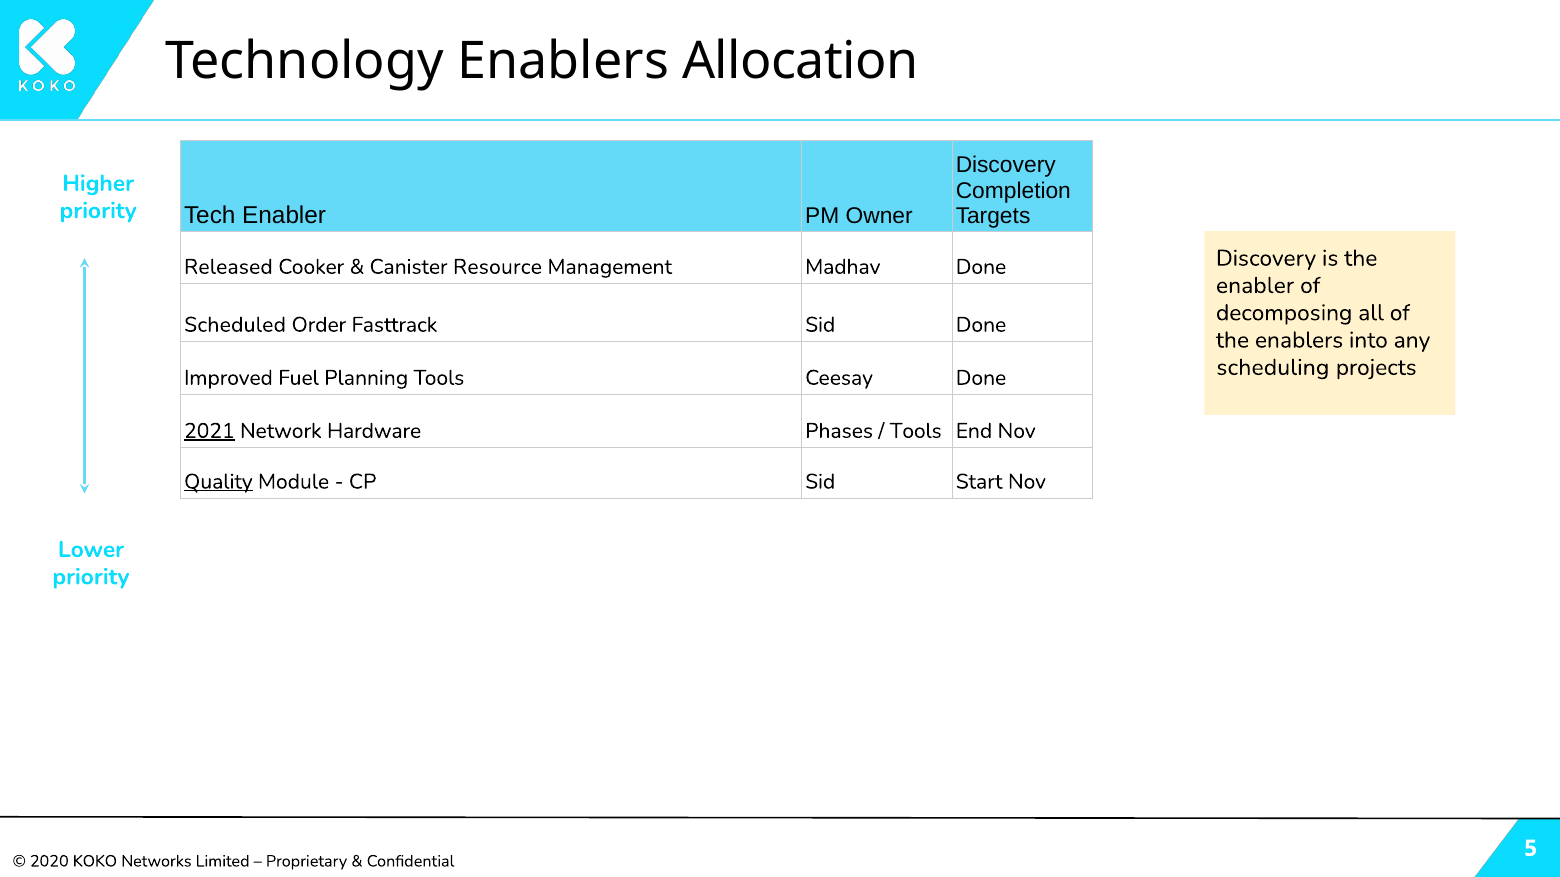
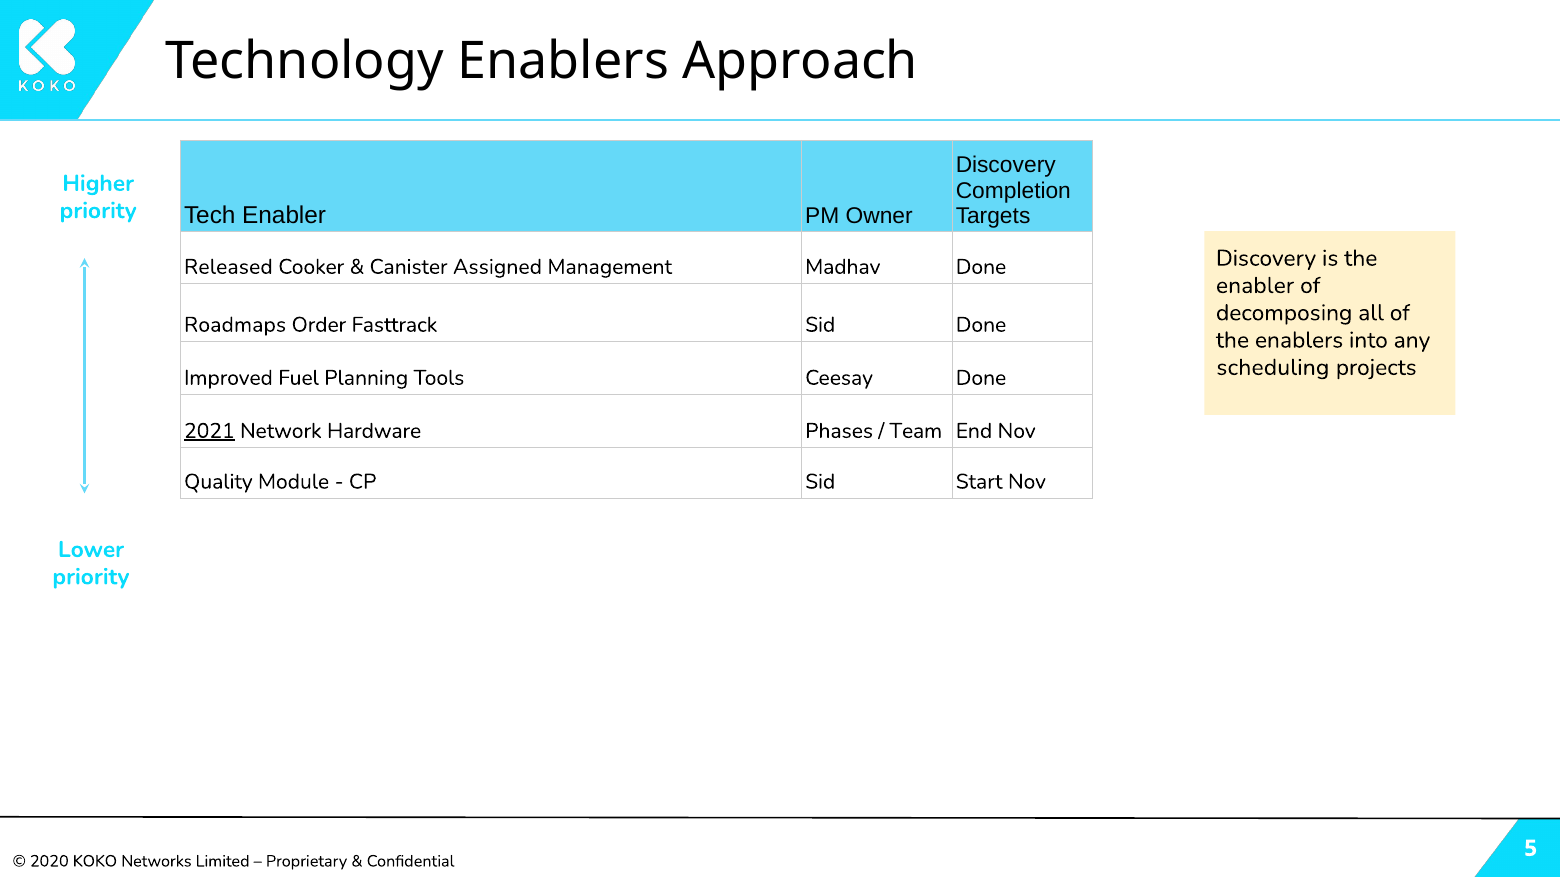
Allocation: Allocation -> Approach
Resource: Resource -> Assigned
Scheduled: Scheduled -> Roadmaps
Tools at (916, 431): Tools -> Team
Quality underline: present -> none
